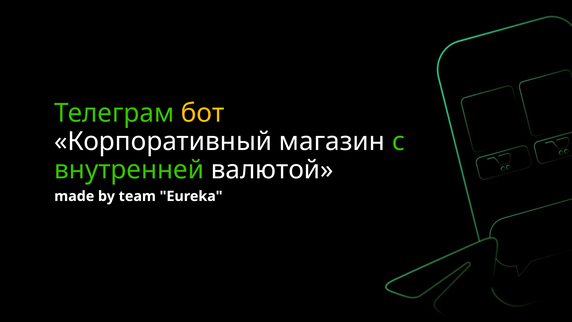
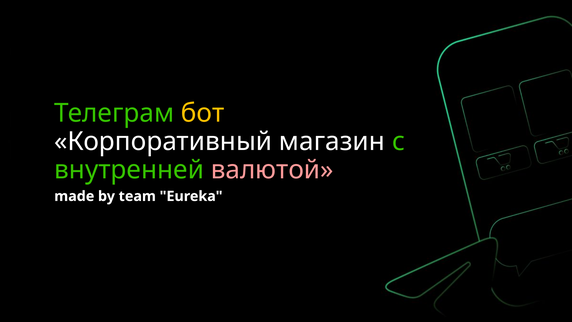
валютой colour: white -> pink
